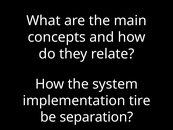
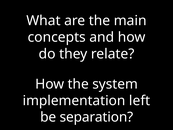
tire: tire -> left
